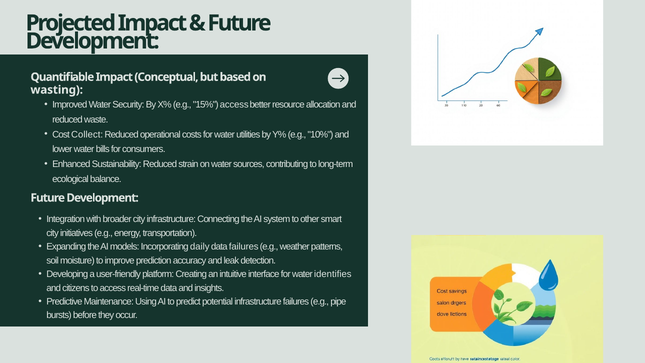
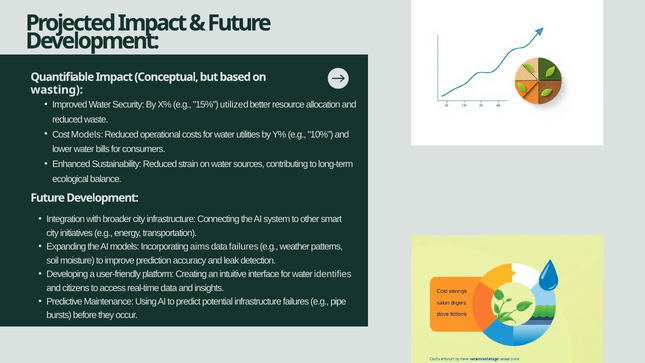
15% access: access -> utilized
Cost Collect: Collect -> Models
daily: daily -> aims
